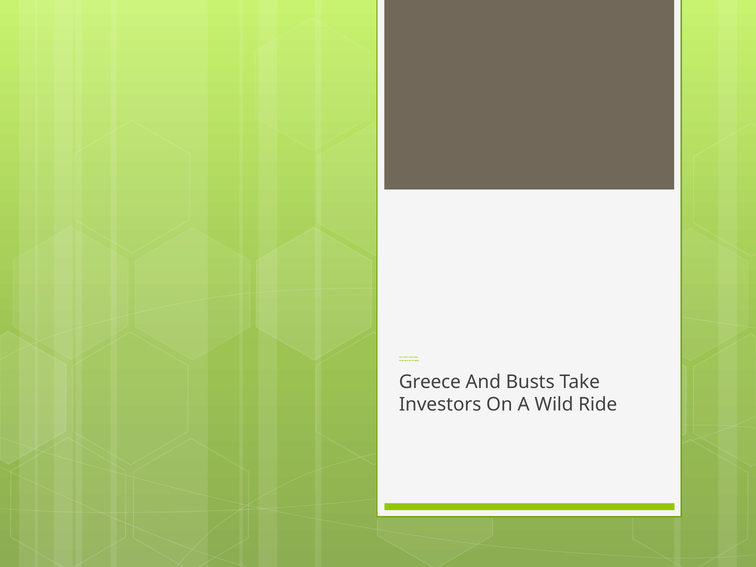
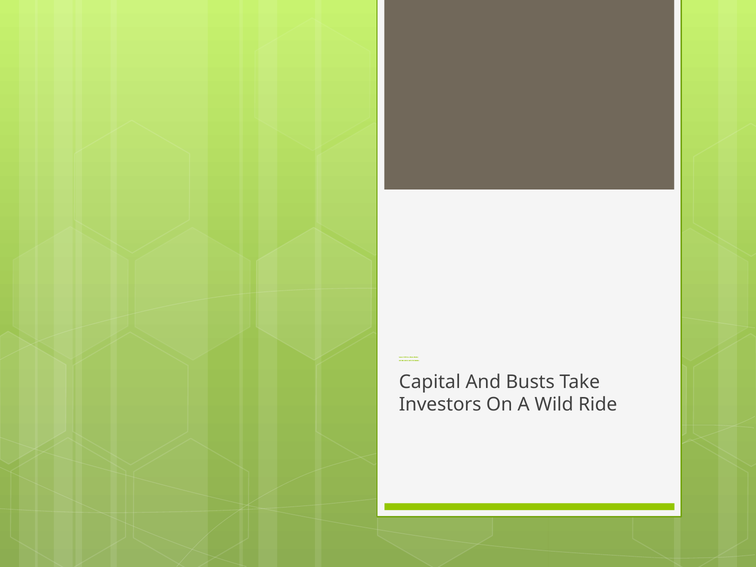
Greece: Greece -> Capital
